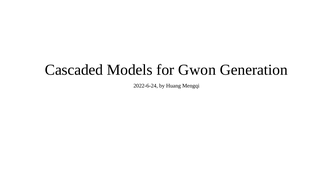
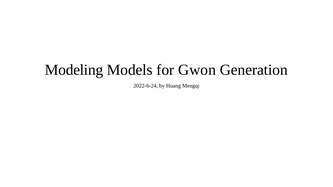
Cascaded: Cascaded -> Modeling
